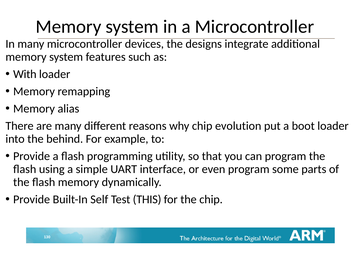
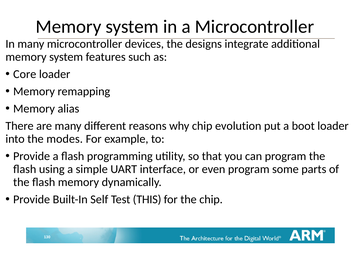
With: With -> Core
behind: behind -> modes
